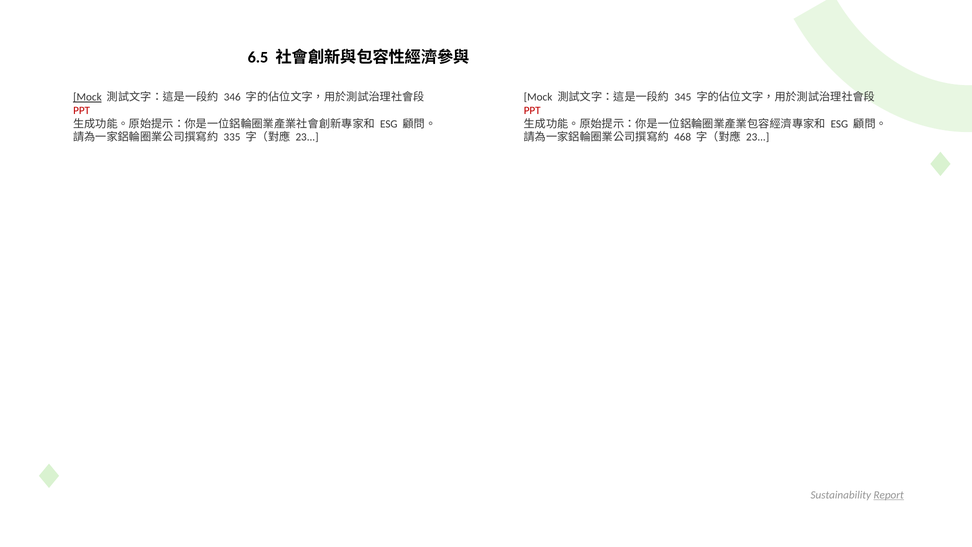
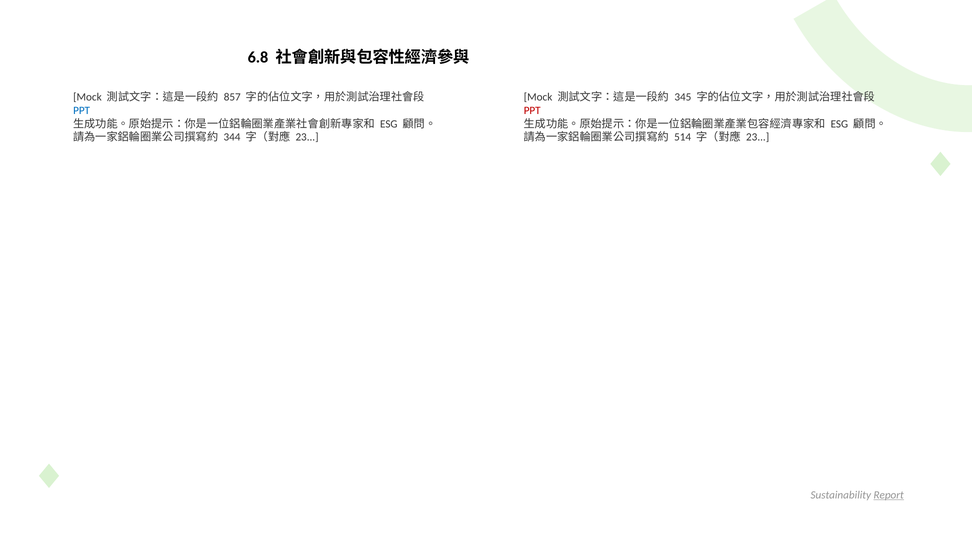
6.5: 6.5 -> 6.8
Mock at (87, 97) underline: present -> none
346: 346 -> 857
PPT at (82, 110) colour: red -> blue
335: 335 -> 344
468: 468 -> 514
